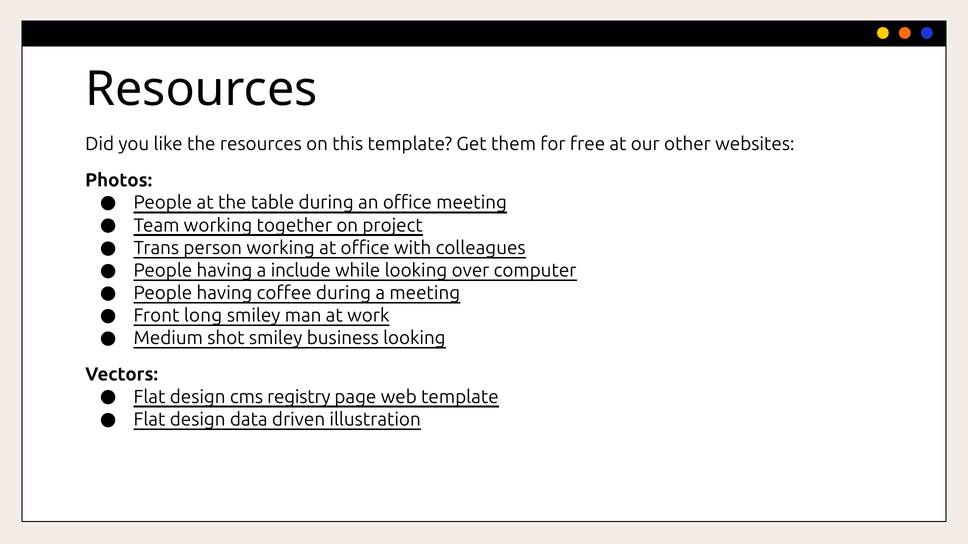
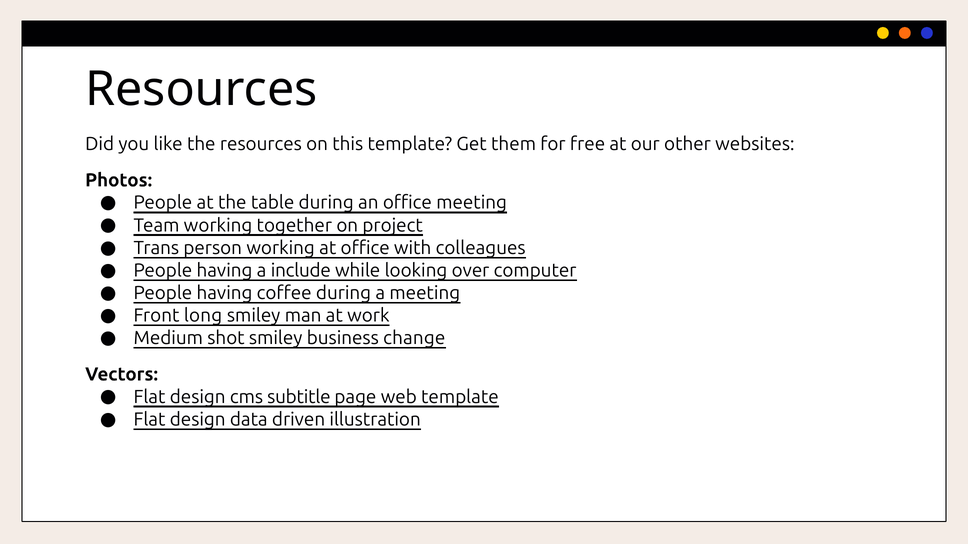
business looking: looking -> change
registry: registry -> subtitle
